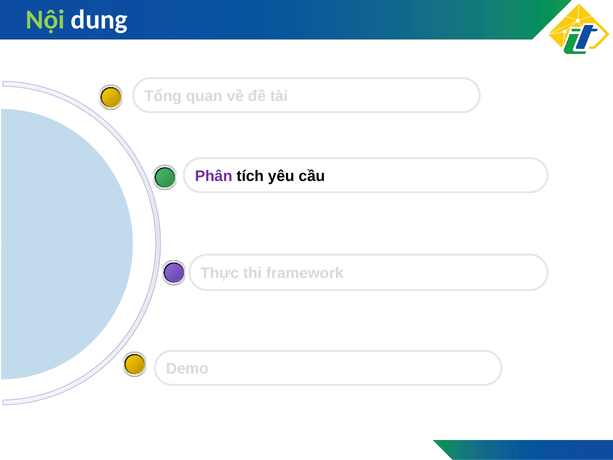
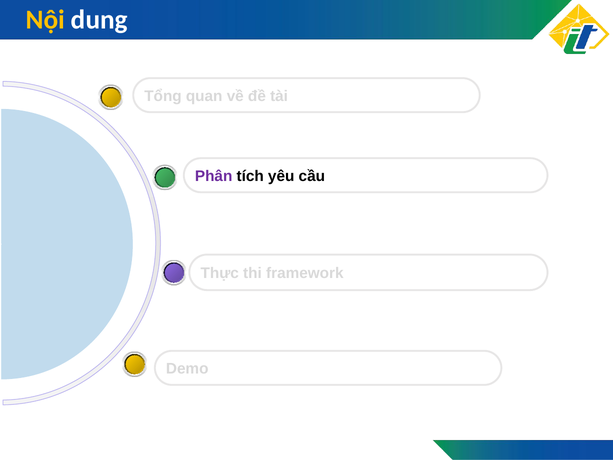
Nội colour: light green -> yellow
